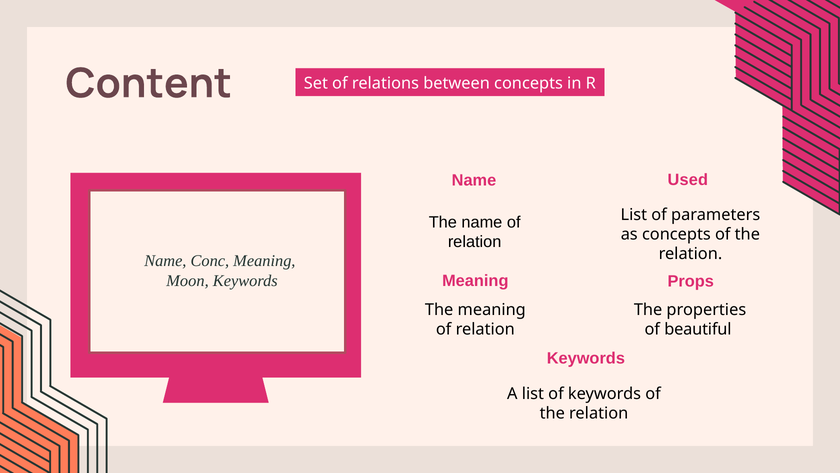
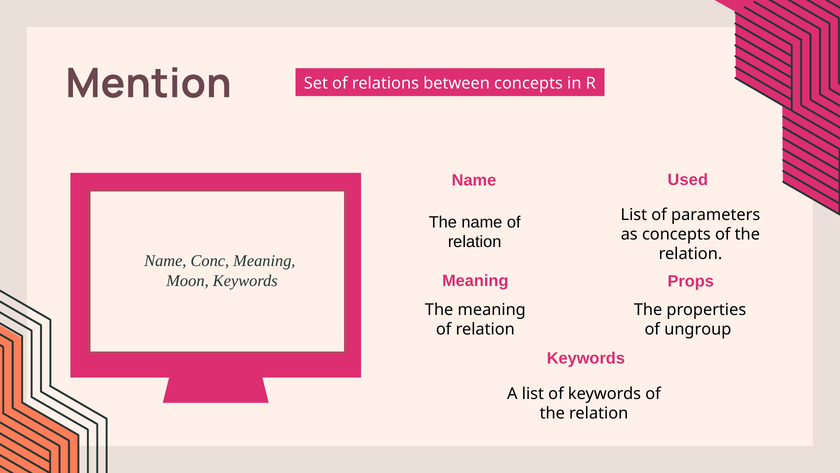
Content: Content -> Mention
beautiful: beautiful -> ungroup
